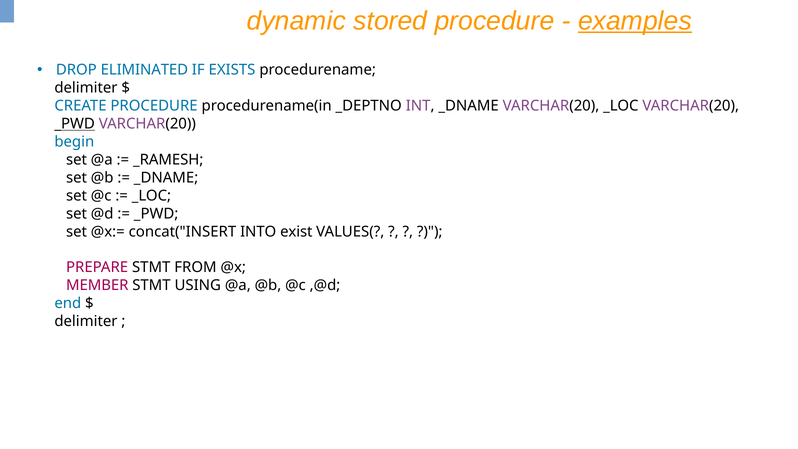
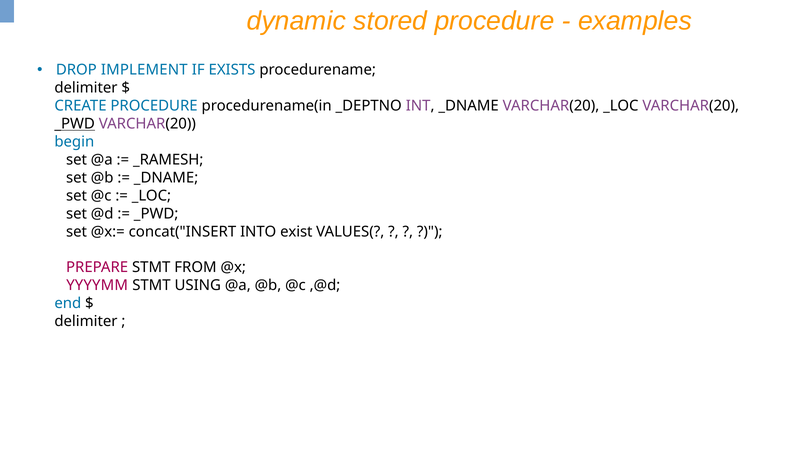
examples underline: present -> none
ELIMINATED: ELIMINATED -> IMPLEMENT
MEMBER: MEMBER -> YYYYMM
